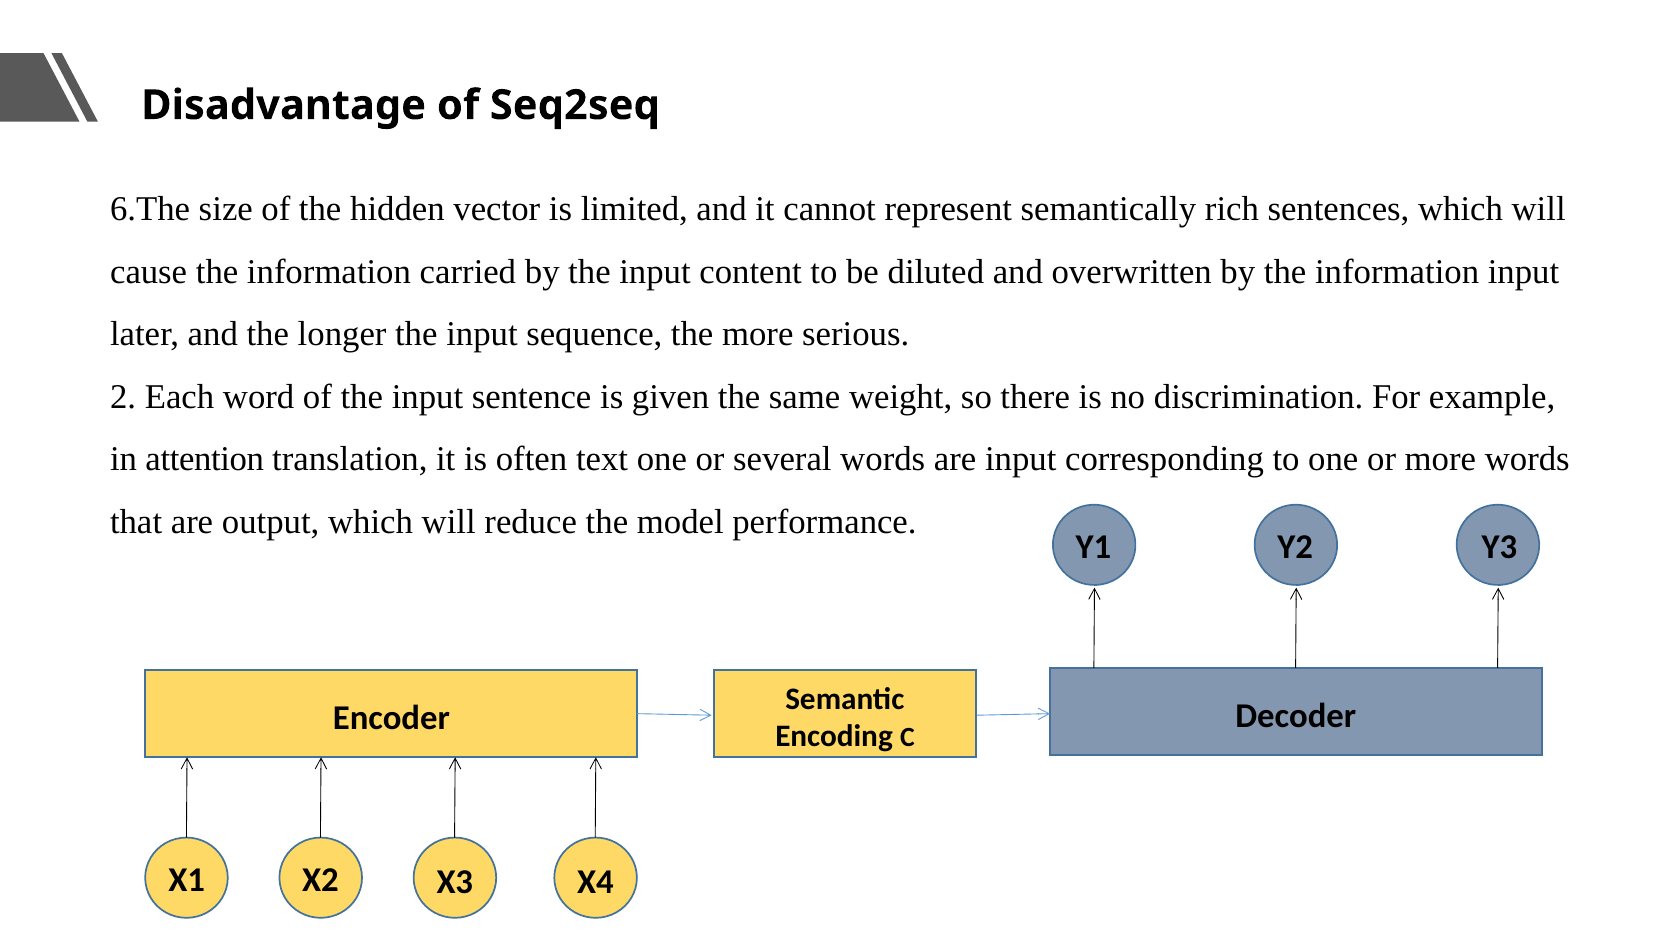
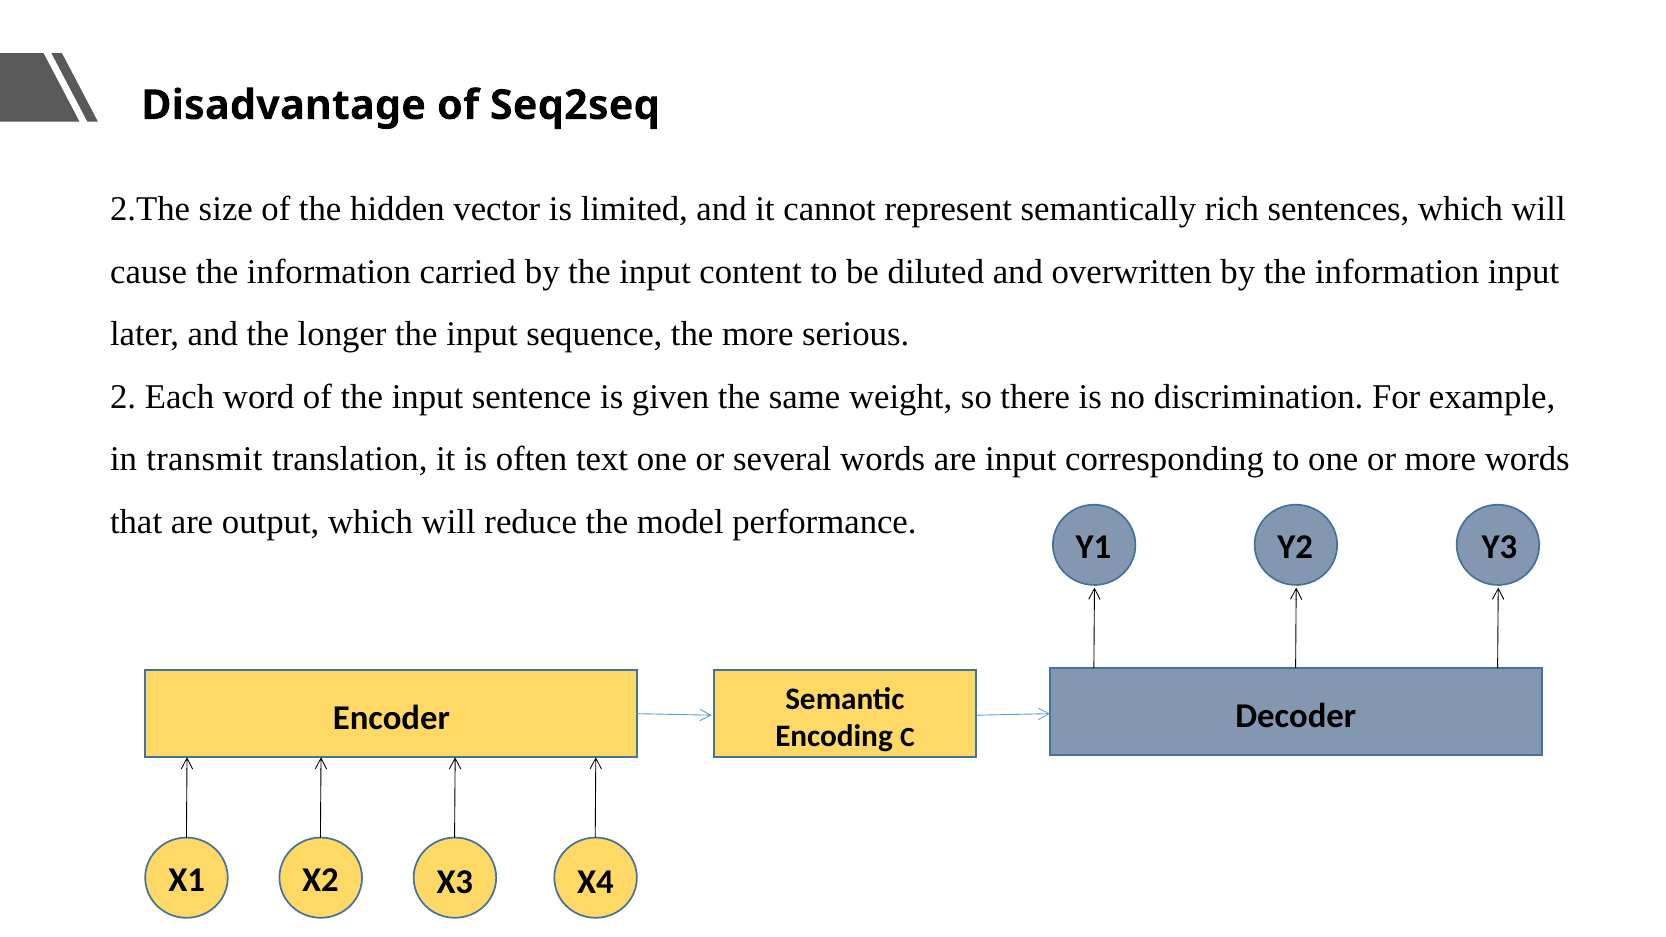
6.The: 6.The -> 2.The
attention: attention -> transmit
